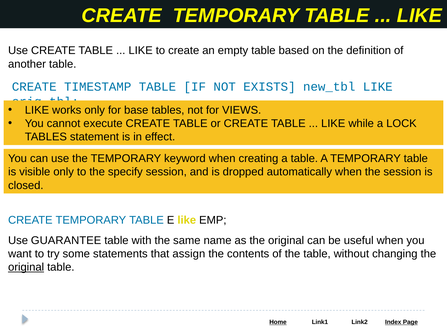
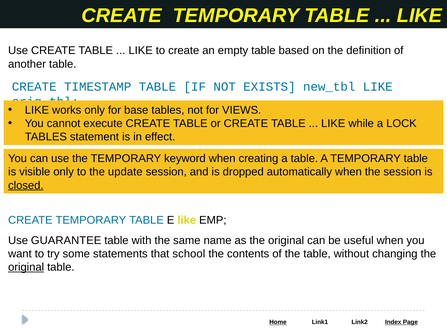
specify: specify -> update
closed underline: none -> present
assign: assign -> school
